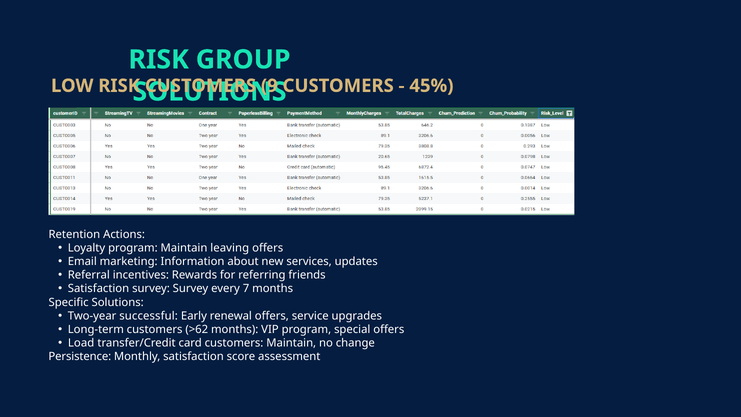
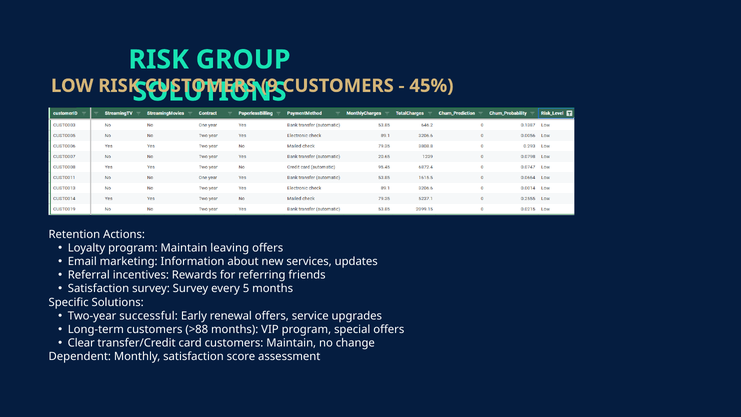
7: 7 -> 5
>62: >62 -> >88
Load: Load -> Clear
Persistence: Persistence -> Dependent
